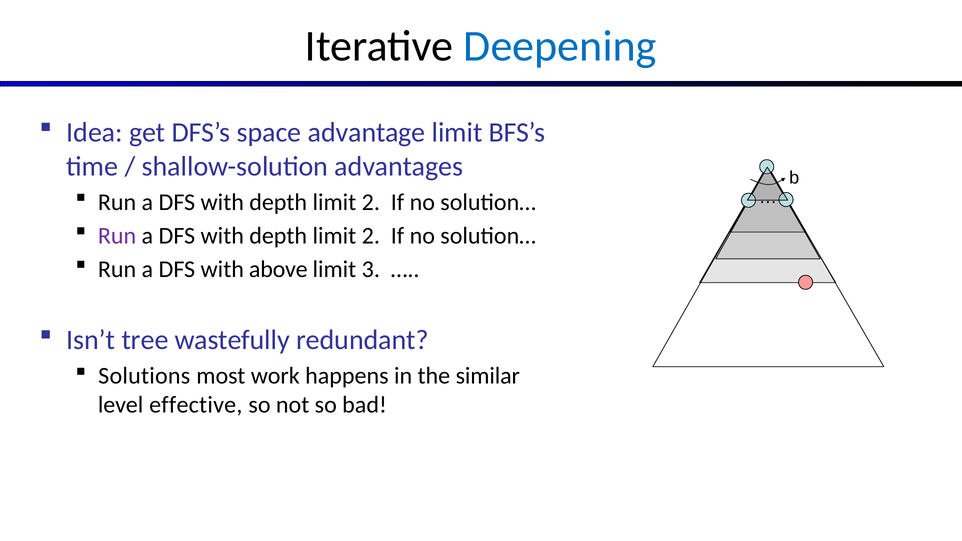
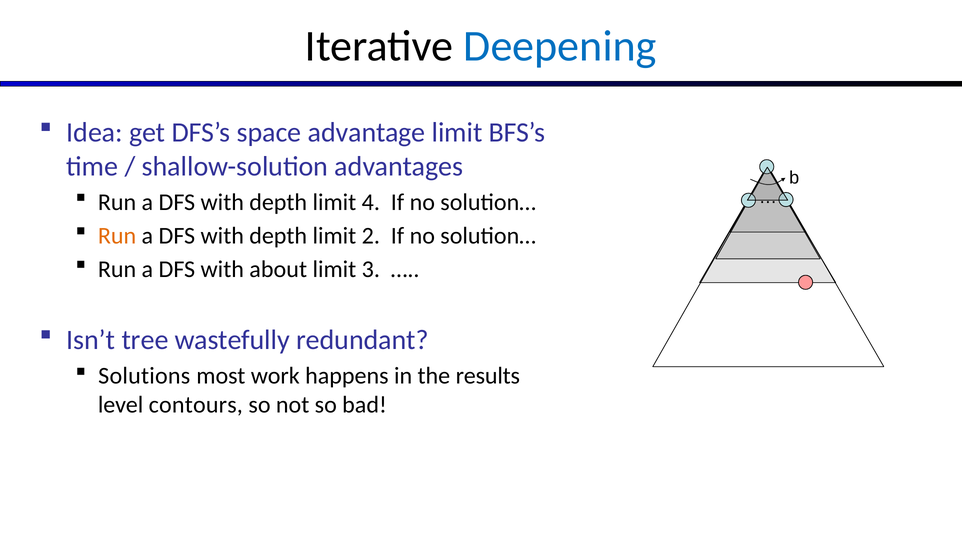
2 at (371, 202): 2 -> 4
Run at (117, 236) colour: purple -> orange
above: above -> about
similar: similar -> results
effective: effective -> contours
